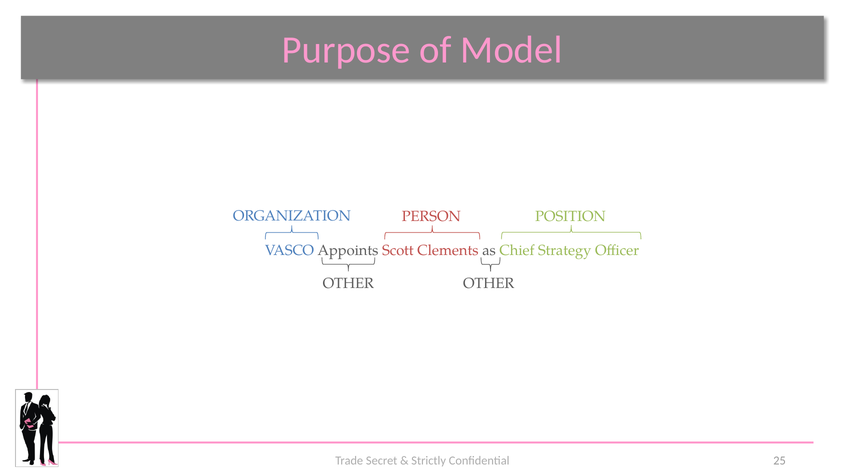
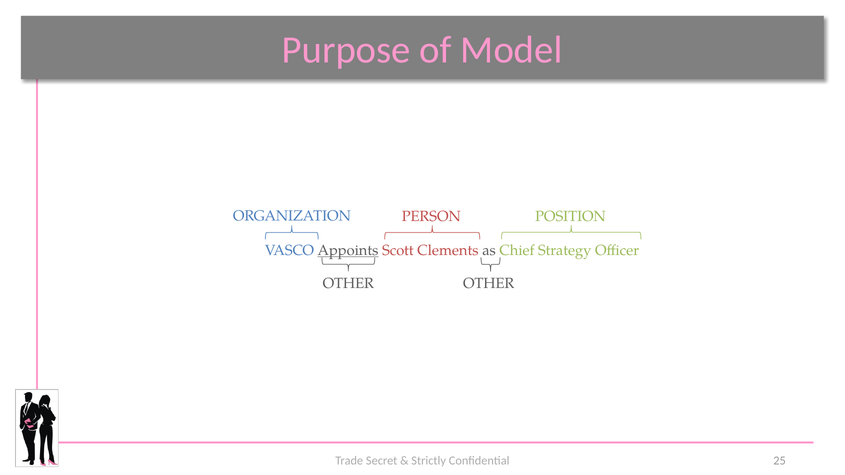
Appoints underline: none -> present
